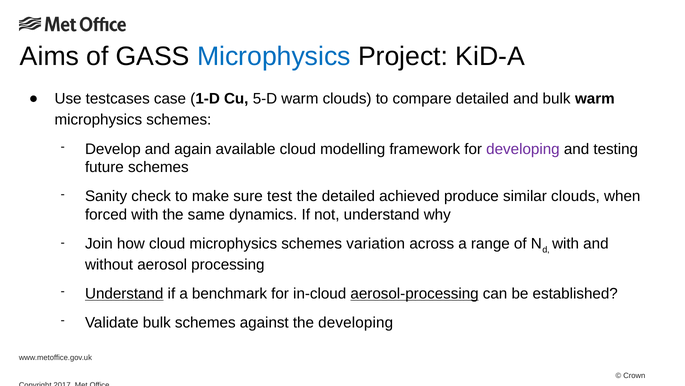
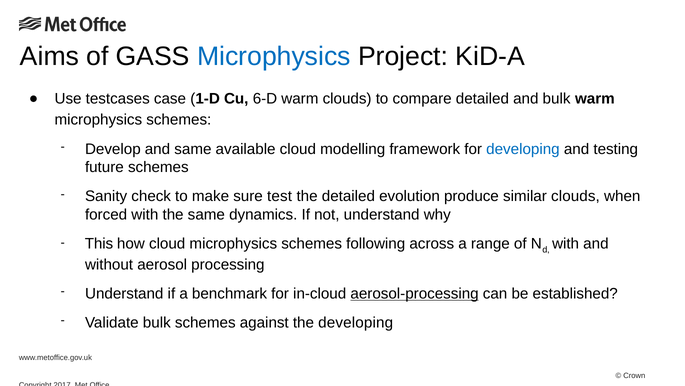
5-D: 5-D -> 6-D
and again: again -> same
developing at (523, 149) colour: purple -> blue
achieved: achieved -> evolution
Join: Join -> This
variation: variation -> following
Understand at (124, 293) underline: present -> none
